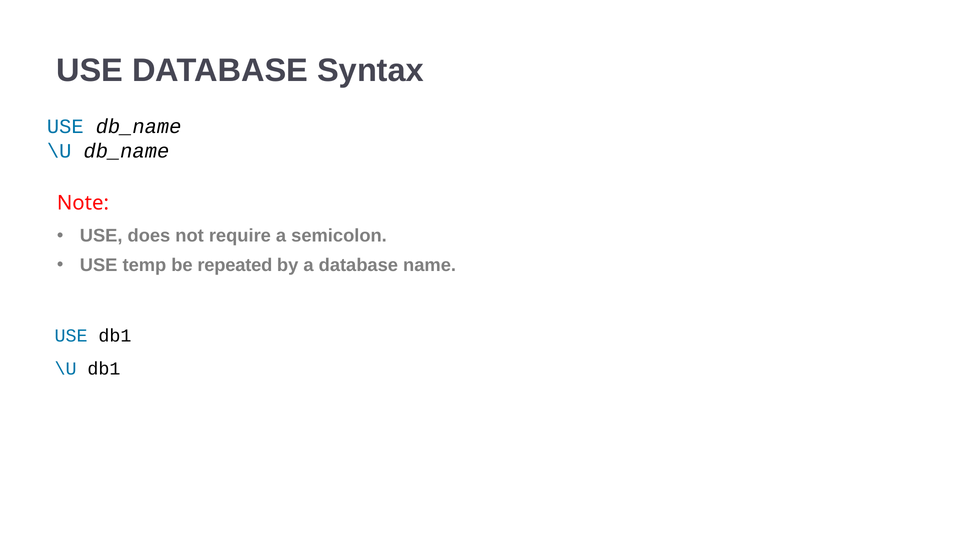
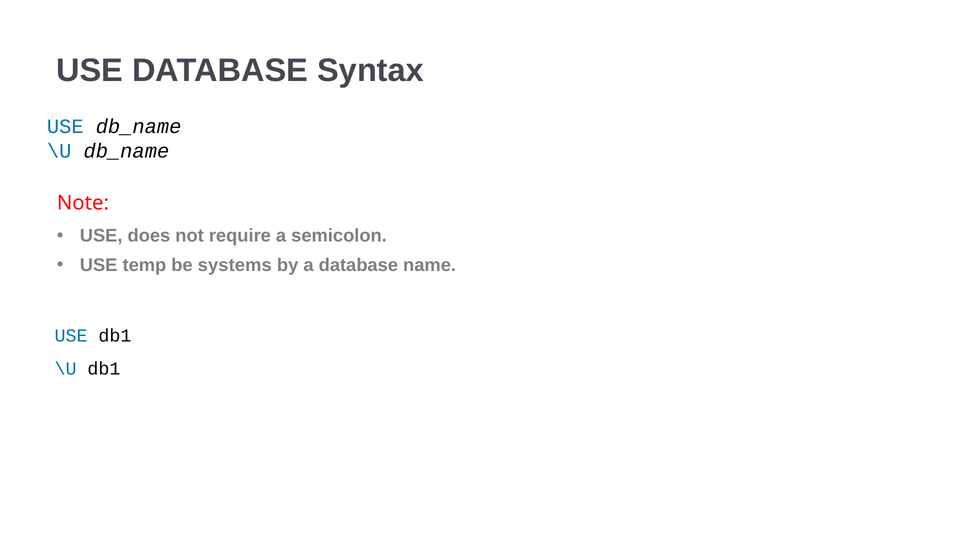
repeated: repeated -> systems
